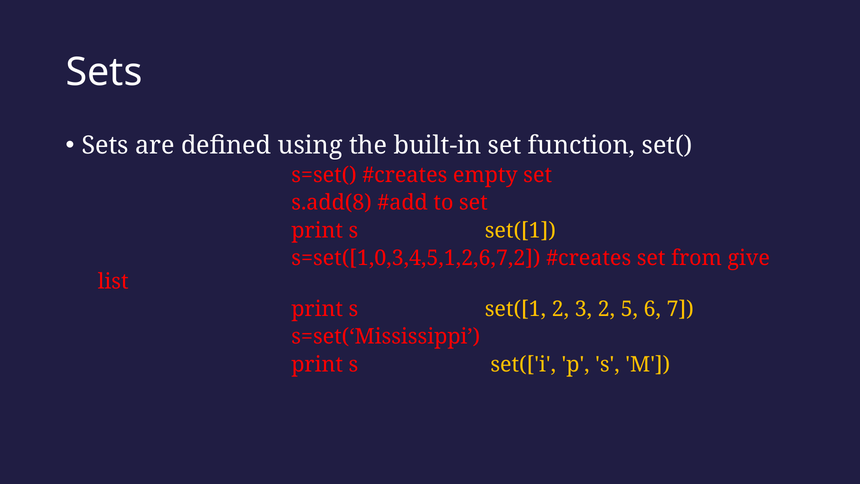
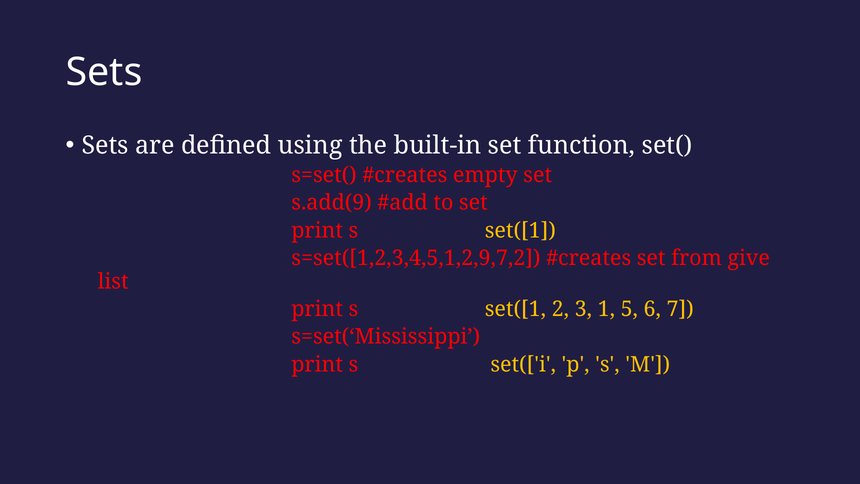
s.add(8: s.add(8 -> s.add(9
s=set([1,0,3,4,5,1,2,6,7,2: s=set([1,0,3,4,5,1,2,6,7,2 -> s=set([1,2,3,4,5,1,2,9,7,2
3 2: 2 -> 1
